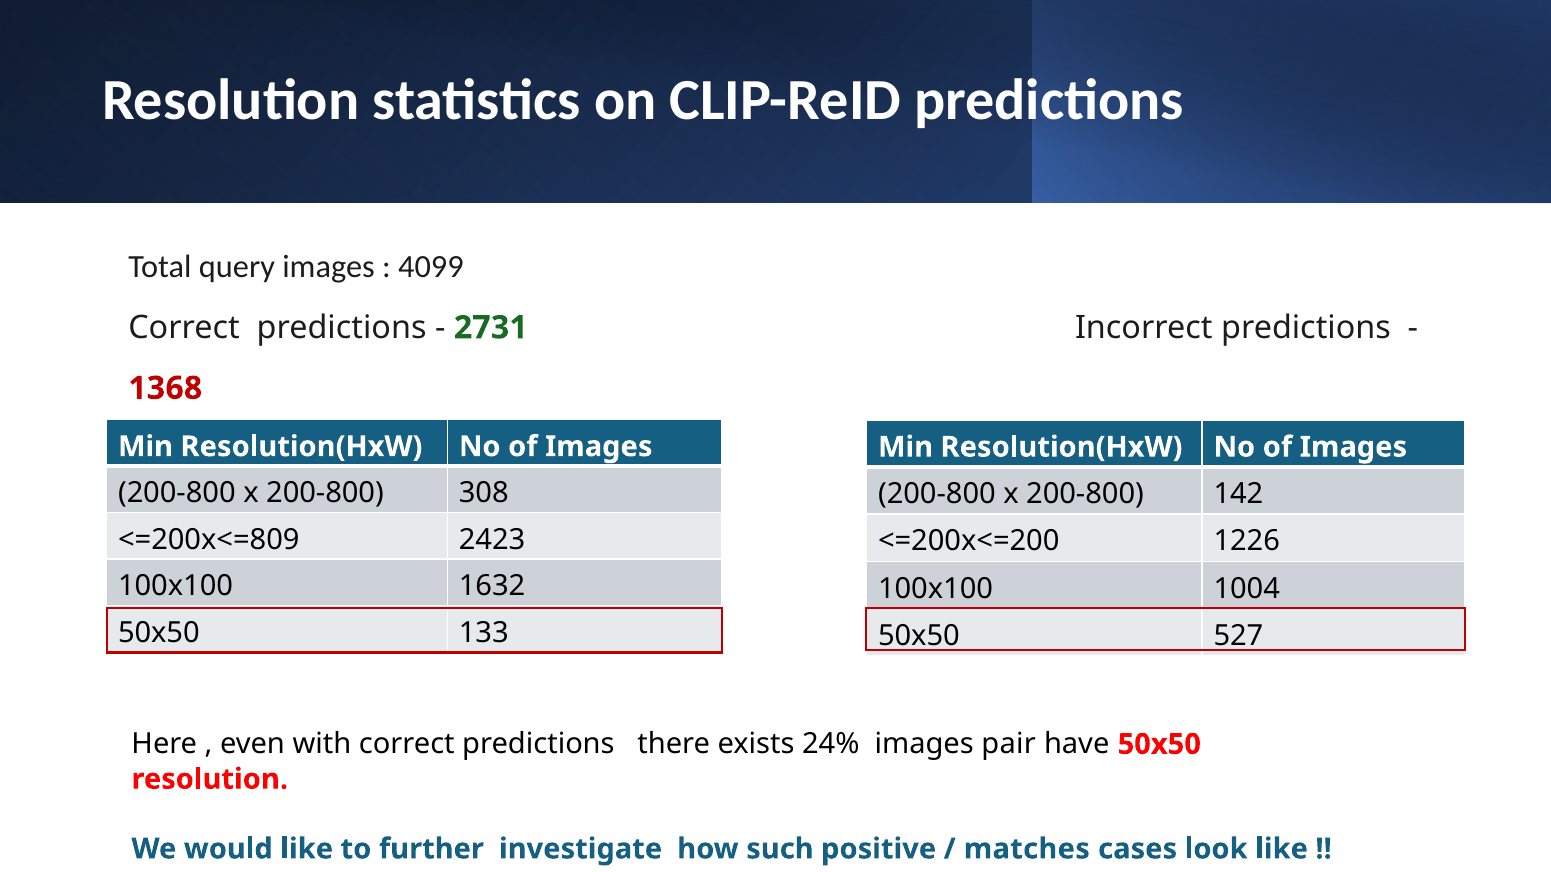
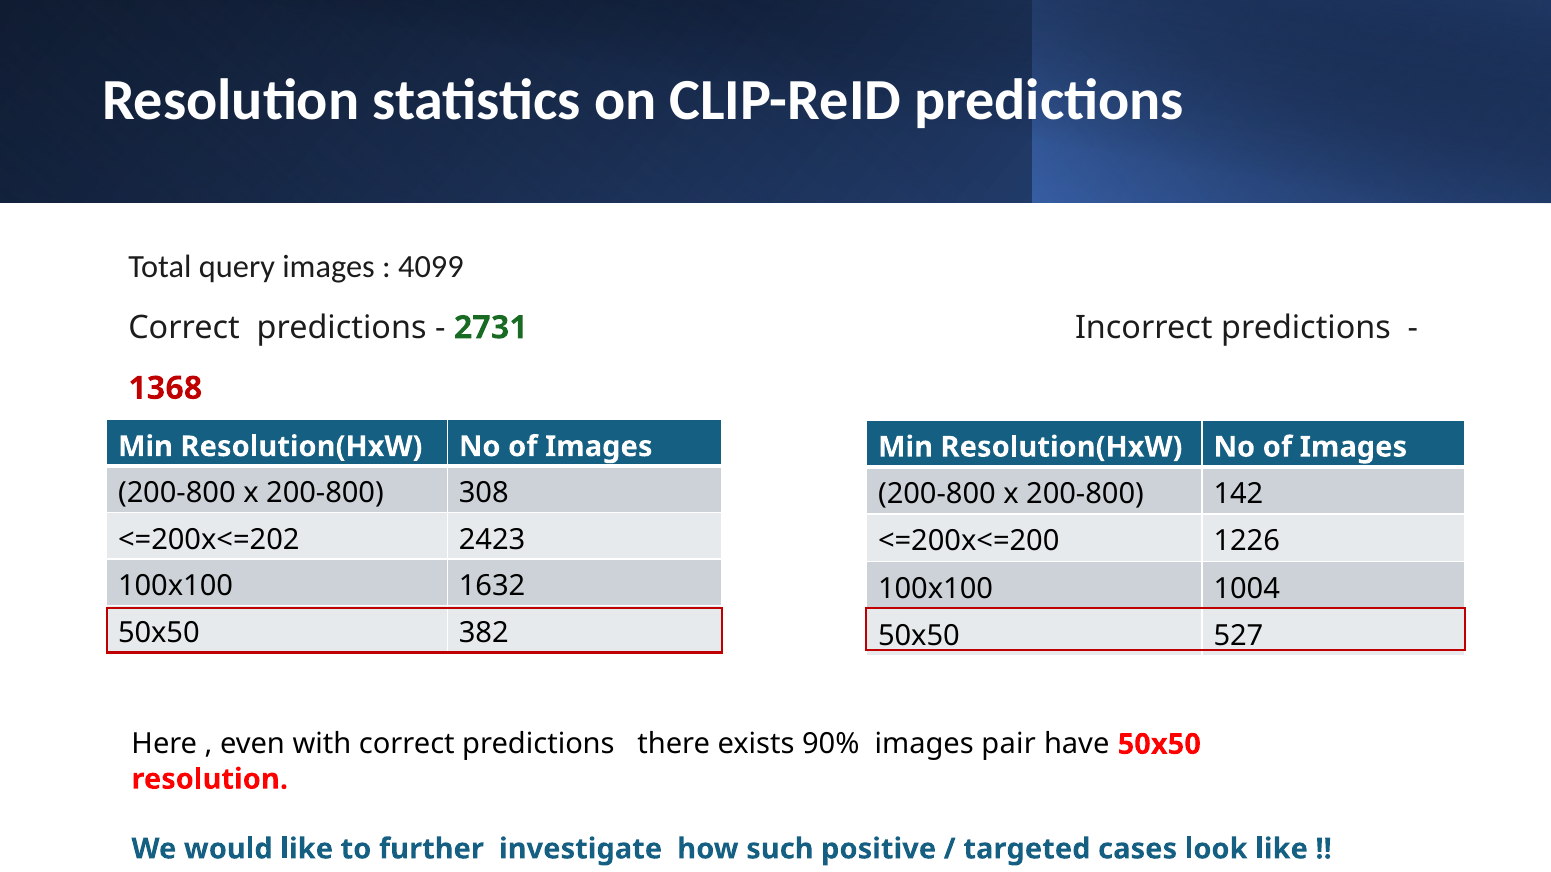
<=200x<=809: <=200x<=809 -> <=200x<=202
133: 133 -> 382
24%: 24% -> 90%
matches: matches -> targeted
